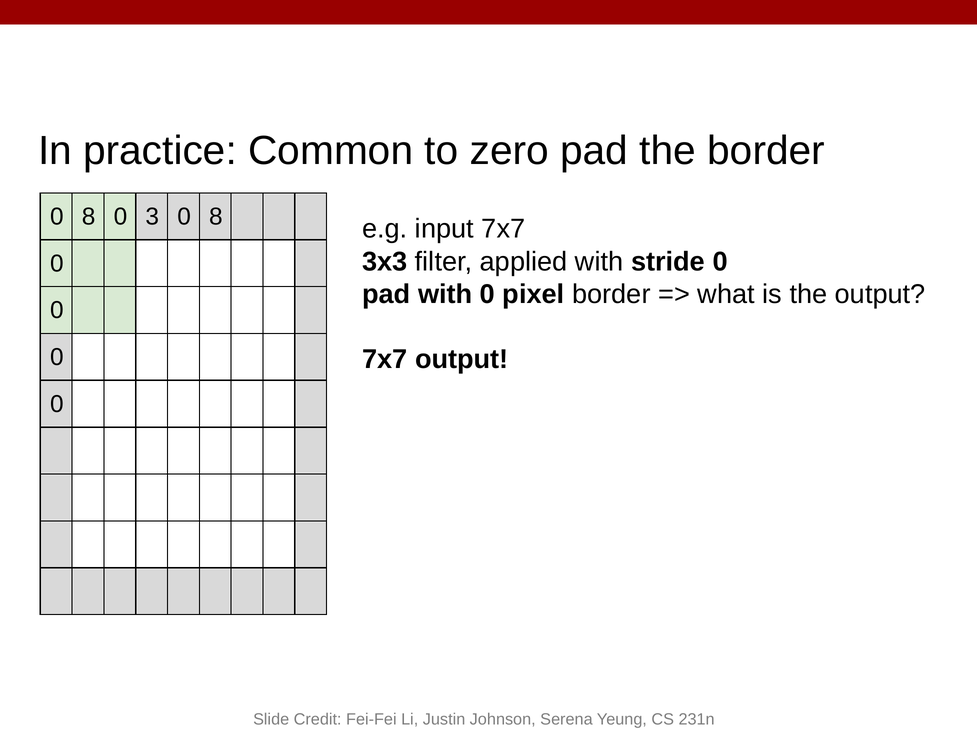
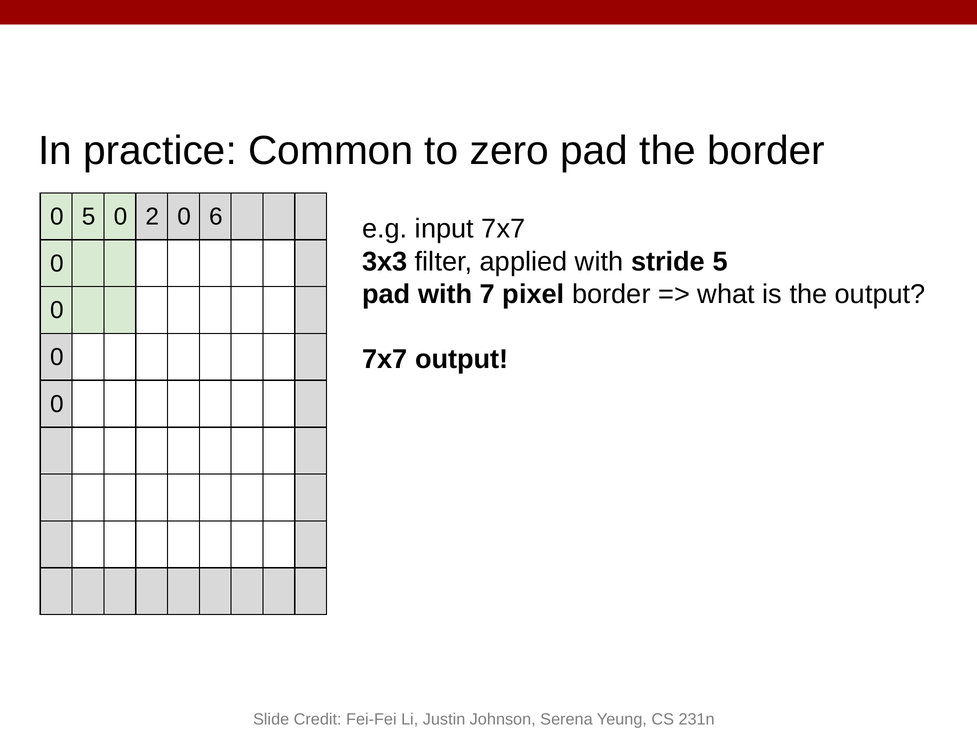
8 at (89, 217): 8 -> 5
3: 3 -> 2
8 at (216, 217): 8 -> 6
stride 0: 0 -> 5
with 0: 0 -> 7
